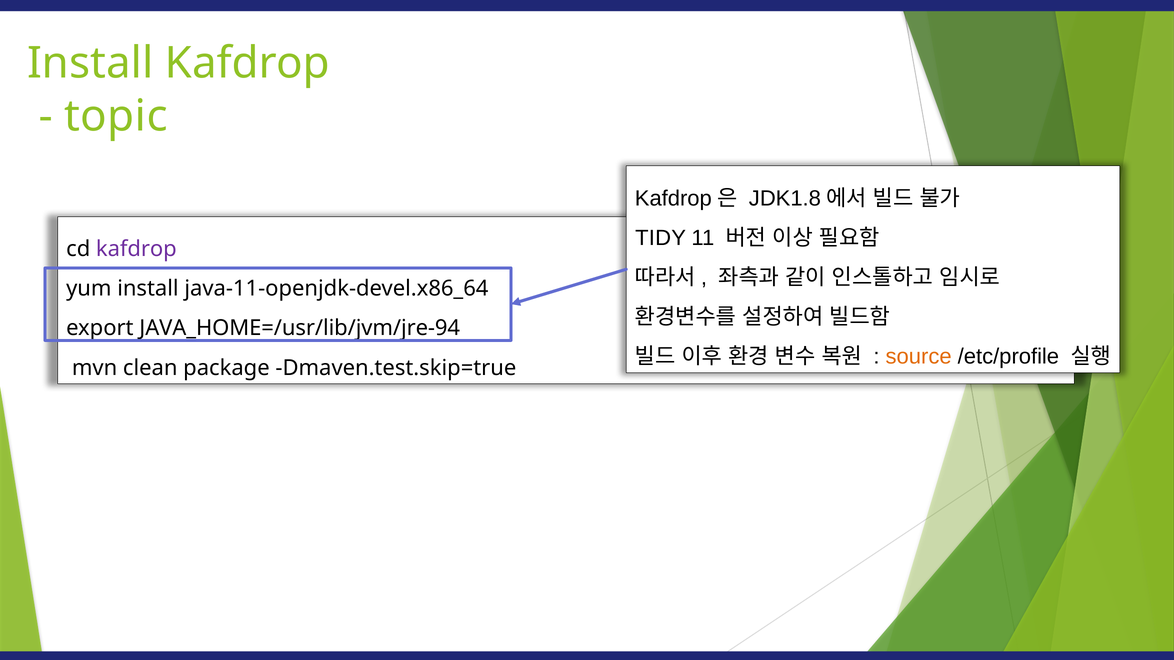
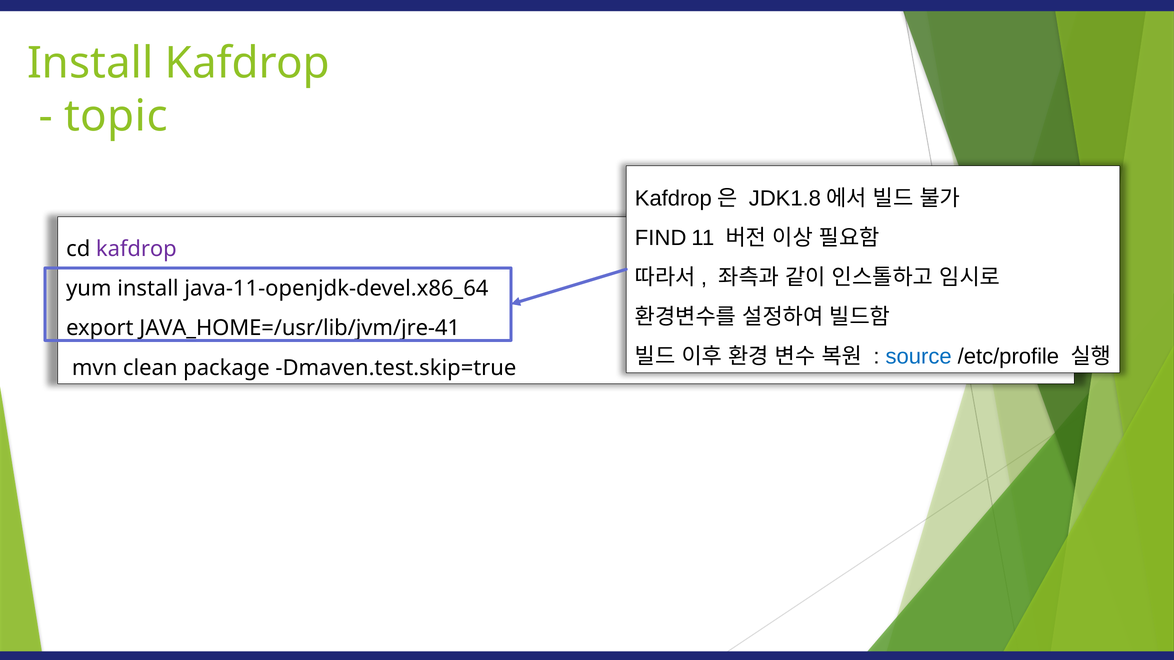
TIDY: TIDY -> FIND
JAVA_HOME=/usr/lib/jvm/jre-94: JAVA_HOME=/usr/lib/jvm/jre-94 -> JAVA_HOME=/usr/lib/jvm/jre-41
source colour: orange -> blue
